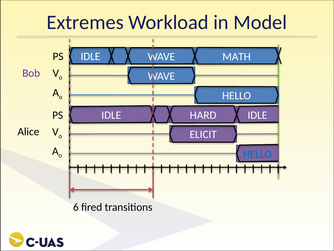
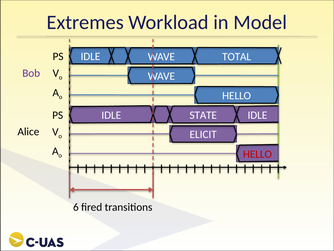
MATH: MATH -> TOTAL
HARD: HARD -> STATE
HELLO at (257, 154) colour: blue -> red
